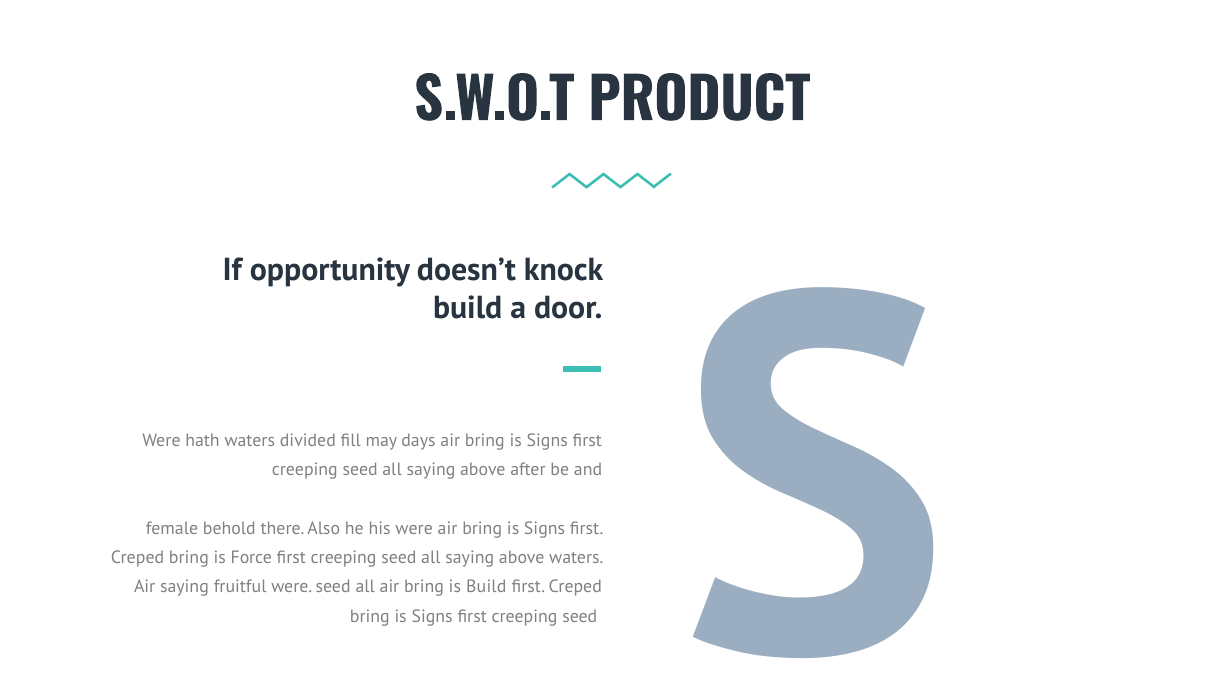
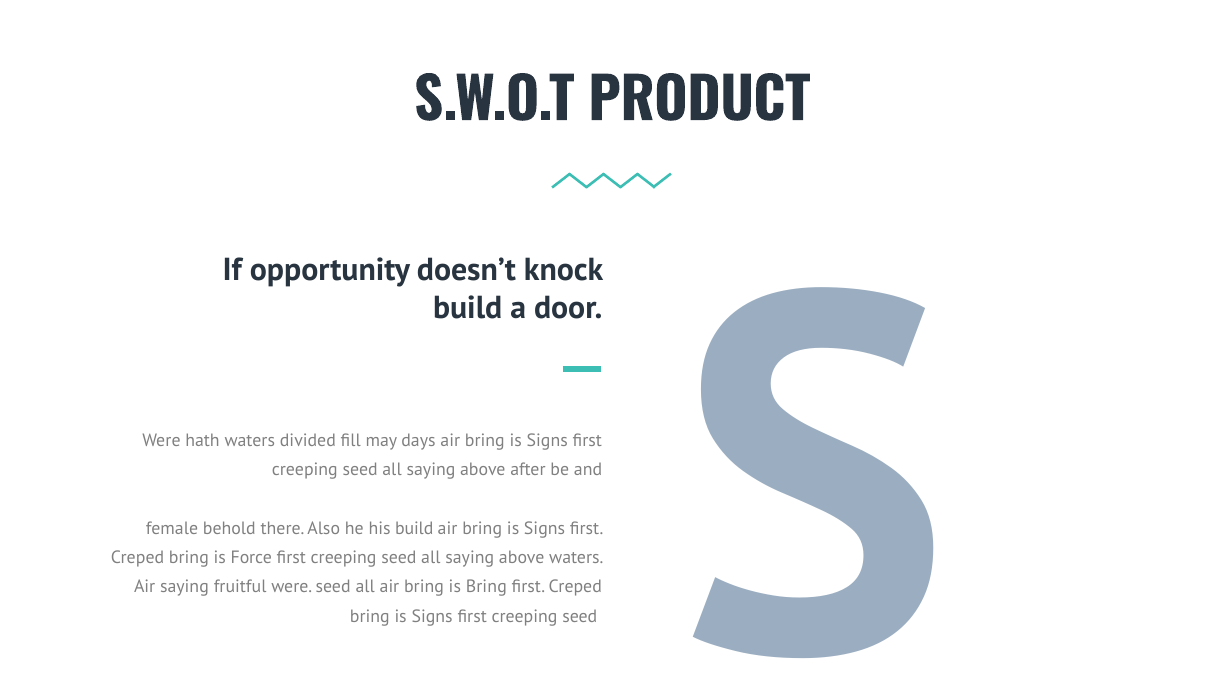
his were: were -> build
is Build: Build -> Bring
